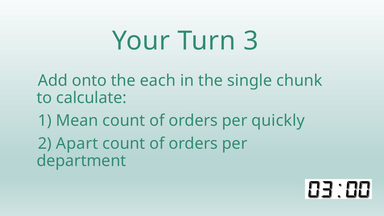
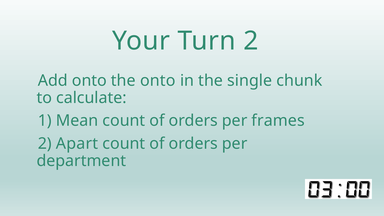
Turn 3: 3 -> 2
the each: each -> onto
quickly: quickly -> frames
